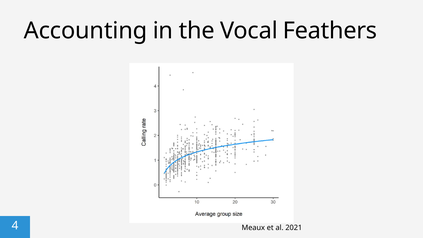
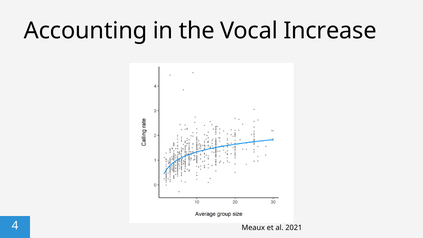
Feathers: Feathers -> Increase
